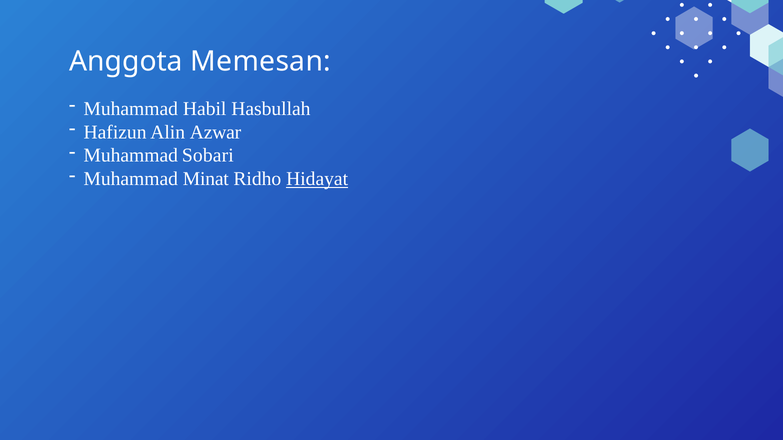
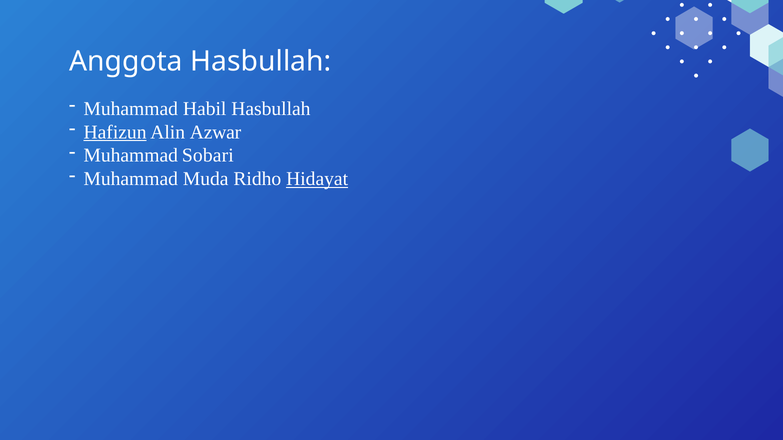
Anggota Memesan: Memesan -> Hasbullah
Hafizun underline: none -> present
Minat: Minat -> Muda
